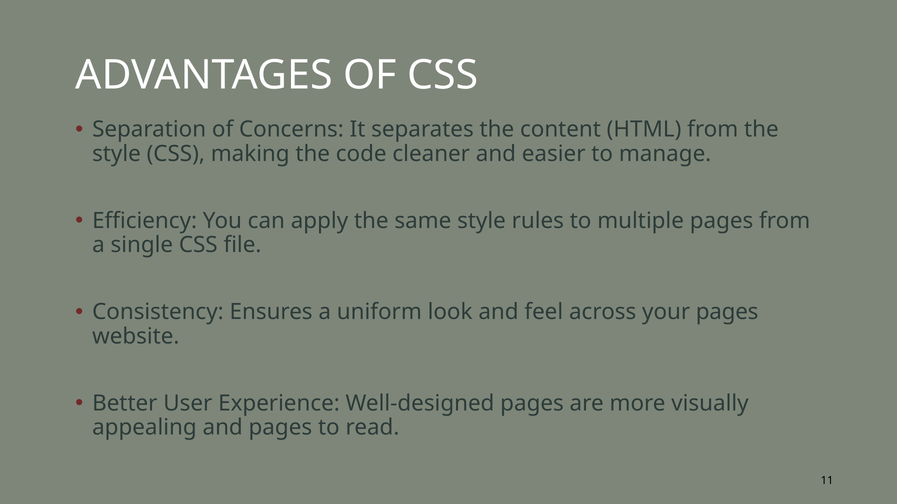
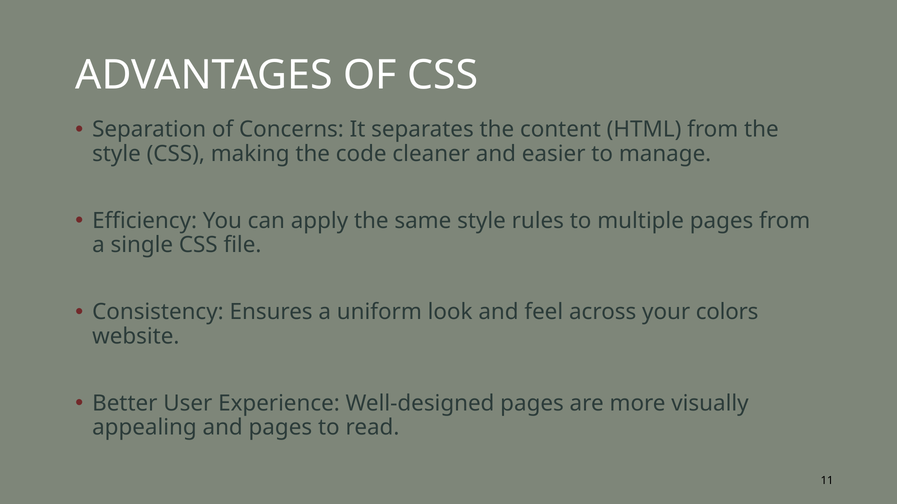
your pages: pages -> colors
